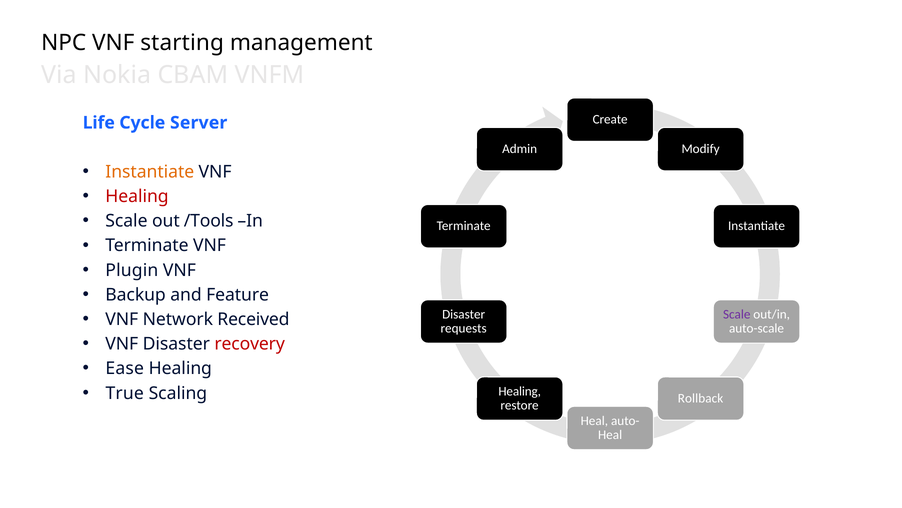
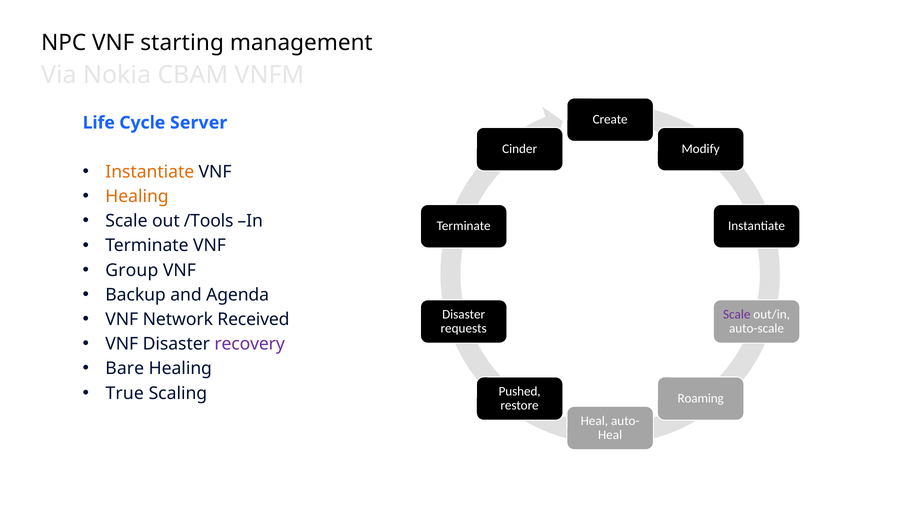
Admin: Admin -> Cinder
Healing at (137, 196) colour: red -> orange
Plugin: Plugin -> Group
Feature: Feature -> Agenda
recovery colour: red -> purple
Ease: Ease -> Bare
Healing at (520, 391): Healing -> Pushed
Rollback: Rollback -> Roaming
